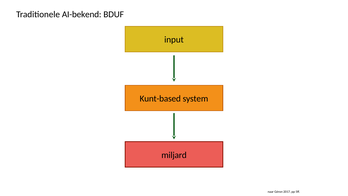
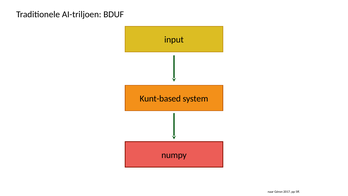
AI-bekend: AI-bekend -> AI-triljoen
miljard: miljard -> numpy
